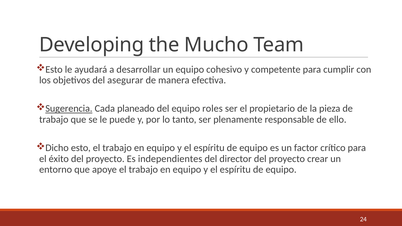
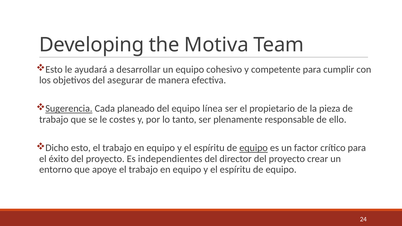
Mucho: Mucho -> Motiva
roles: roles -> línea
puede: puede -> costes
equipo at (254, 148) underline: none -> present
